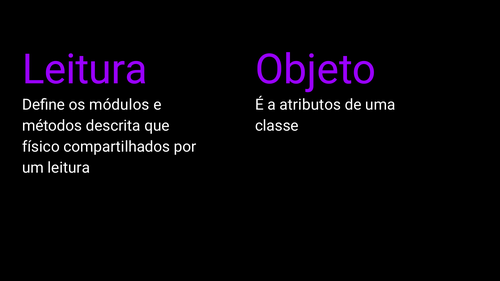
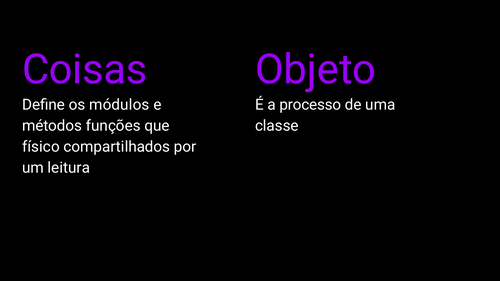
Leitura at (85, 70): Leitura -> Coisas
atributos: atributos -> processo
descrita: descrita -> funções
